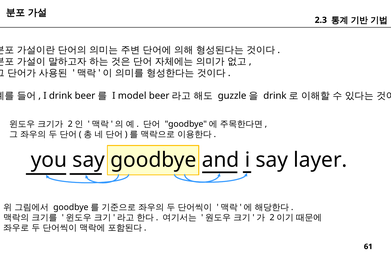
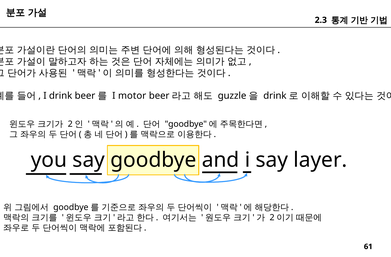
model: model -> motor
